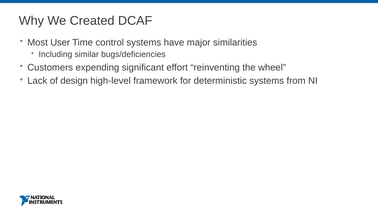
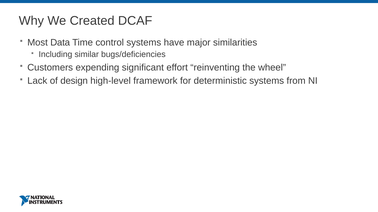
User: User -> Data
